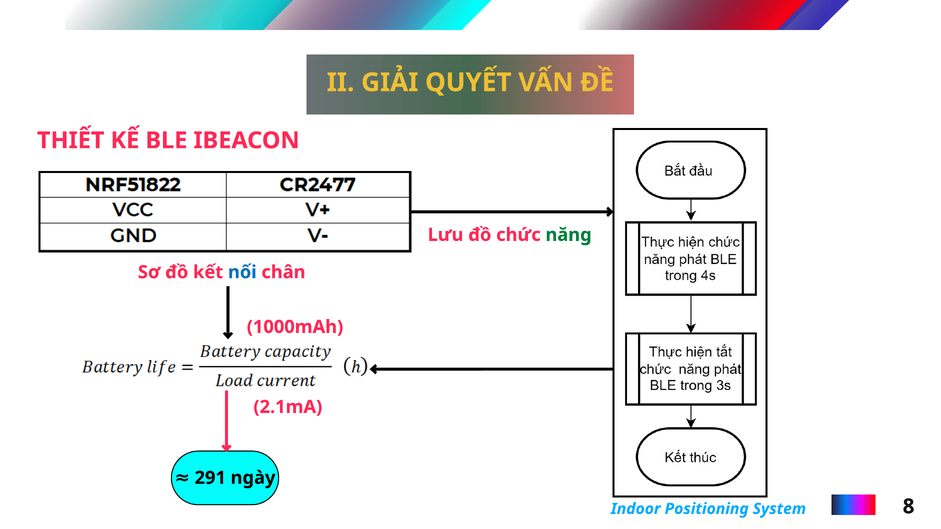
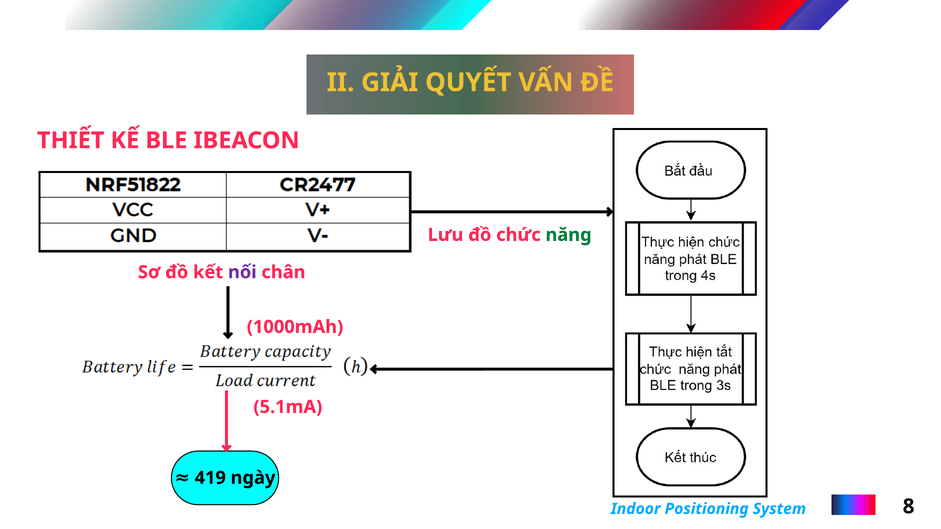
nối colour: blue -> purple
2.1mA: 2.1mA -> 5.1mA
291: 291 -> 419
